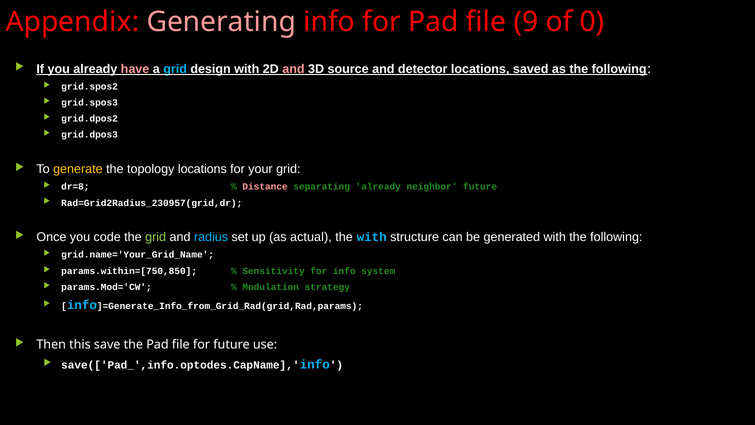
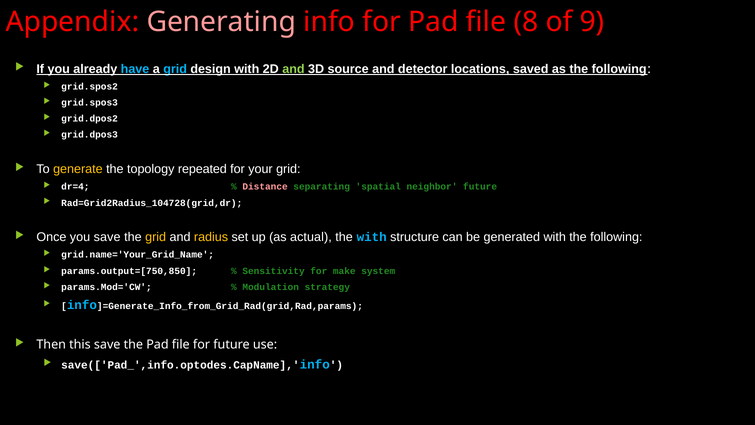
9: 9 -> 8
0: 0 -> 9
have colour: pink -> light blue
and at (293, 69) colour: pink -> light green
topology locations: locations -> repeated
dr=8: dr=8 -> dr=4
separating already: already -> spatial
Rad=Grid2Radius_230957(grid,dr: Rad=Grid2Radius_230957(grid,dr -> Rad=Grid2Radius_104728(grid,dr
you code: code -> save
grid at (156, 237) colour: light green -> yellow
radius colour: light blue -> yellow
params.within=[750,850: params.within=[750,850 -> params.output=[750,850
for info: info -> make
